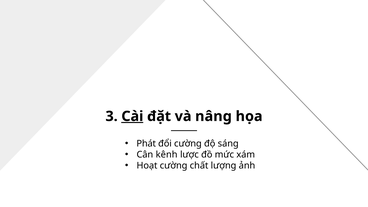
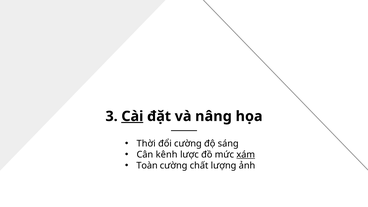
Phát: Phát -> Thời
xám underline: none -> present
Hoạt: Hoạt -> Toàn
